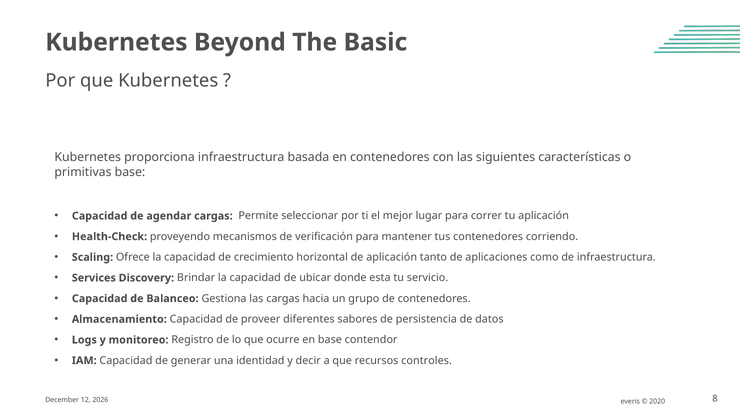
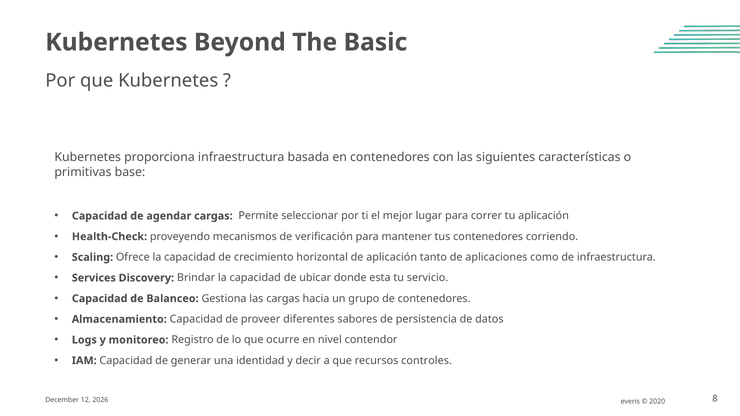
en base: base -> nivel
